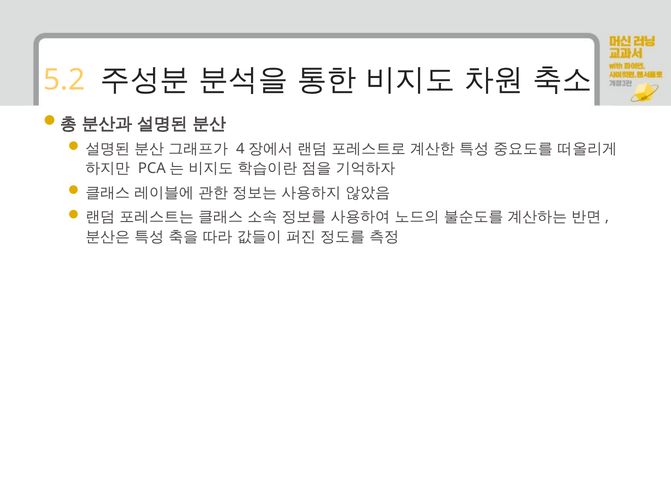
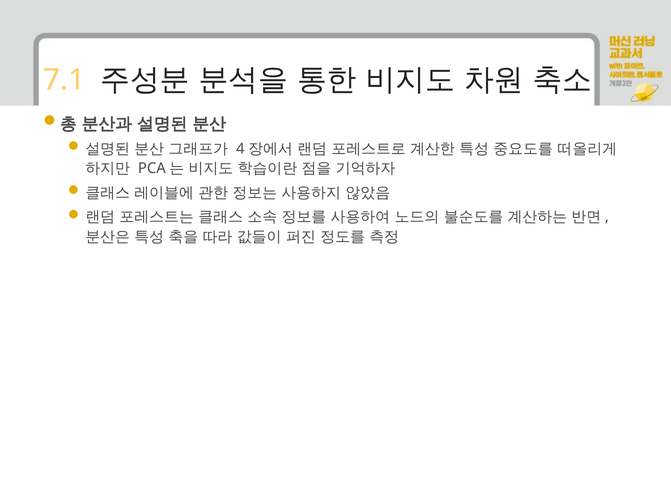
5.2: 5.2 -> 7.1
